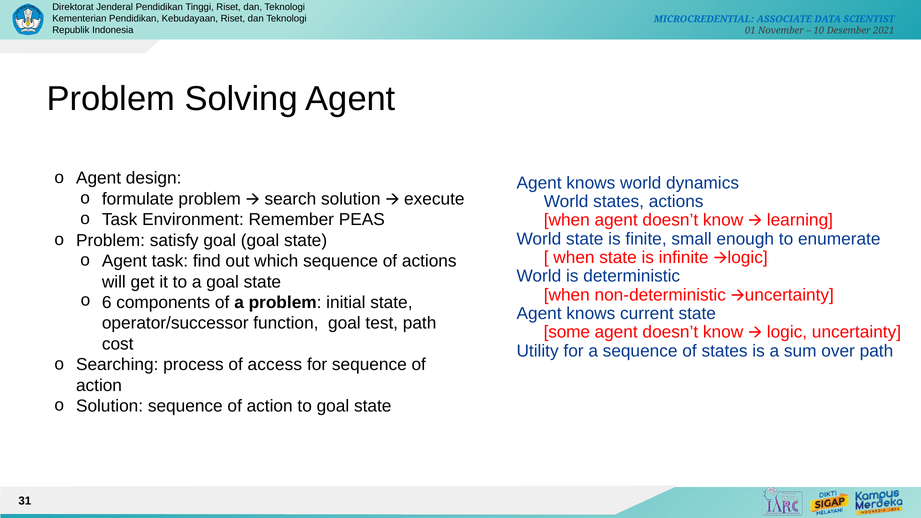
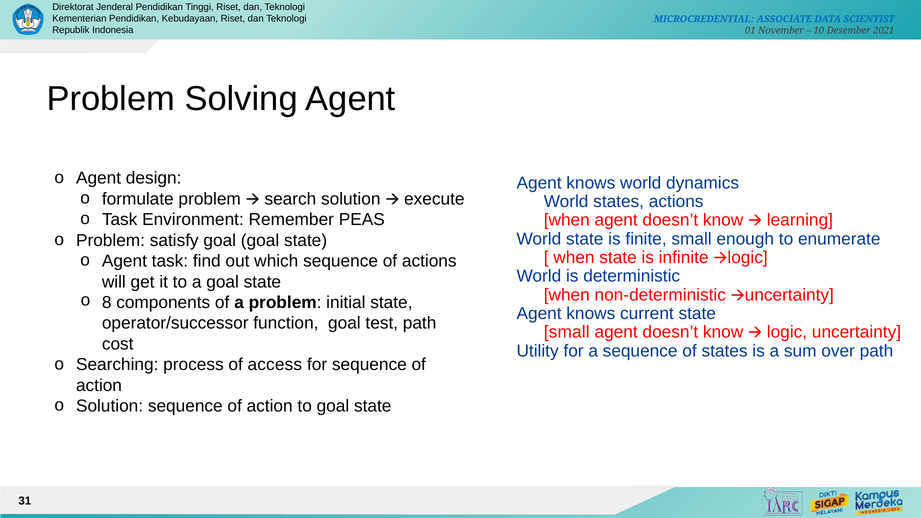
6: 6 -> 8
some at (567, 332): some -> small
